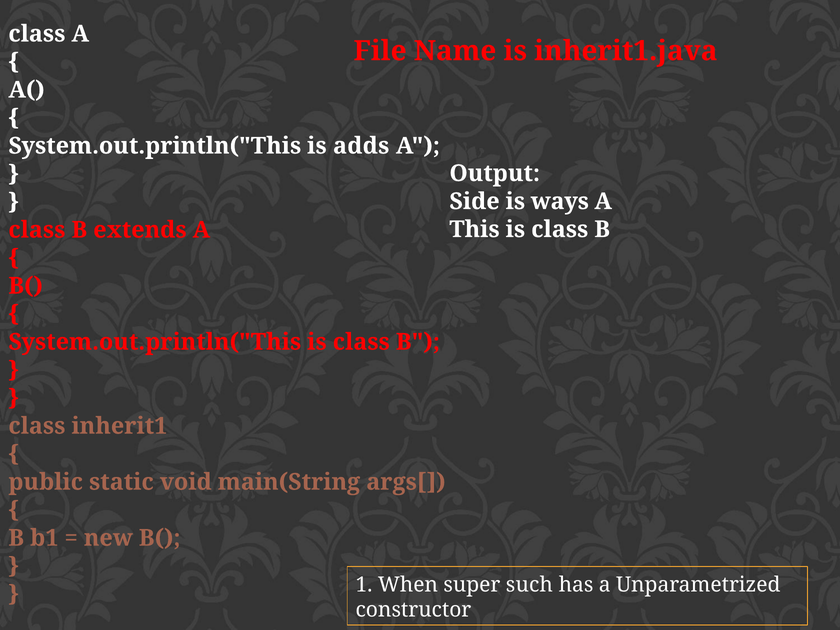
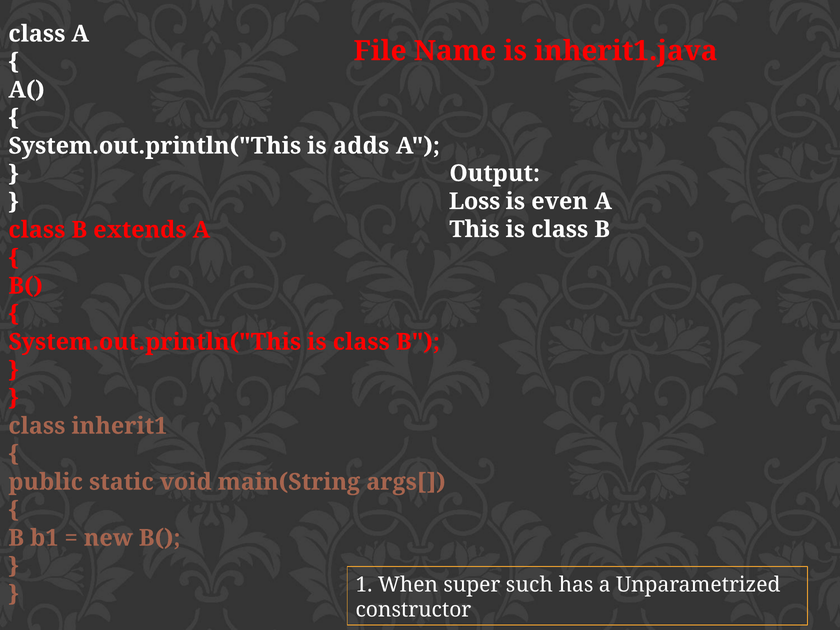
Side: Side -> Loss
ways: ways -> even
